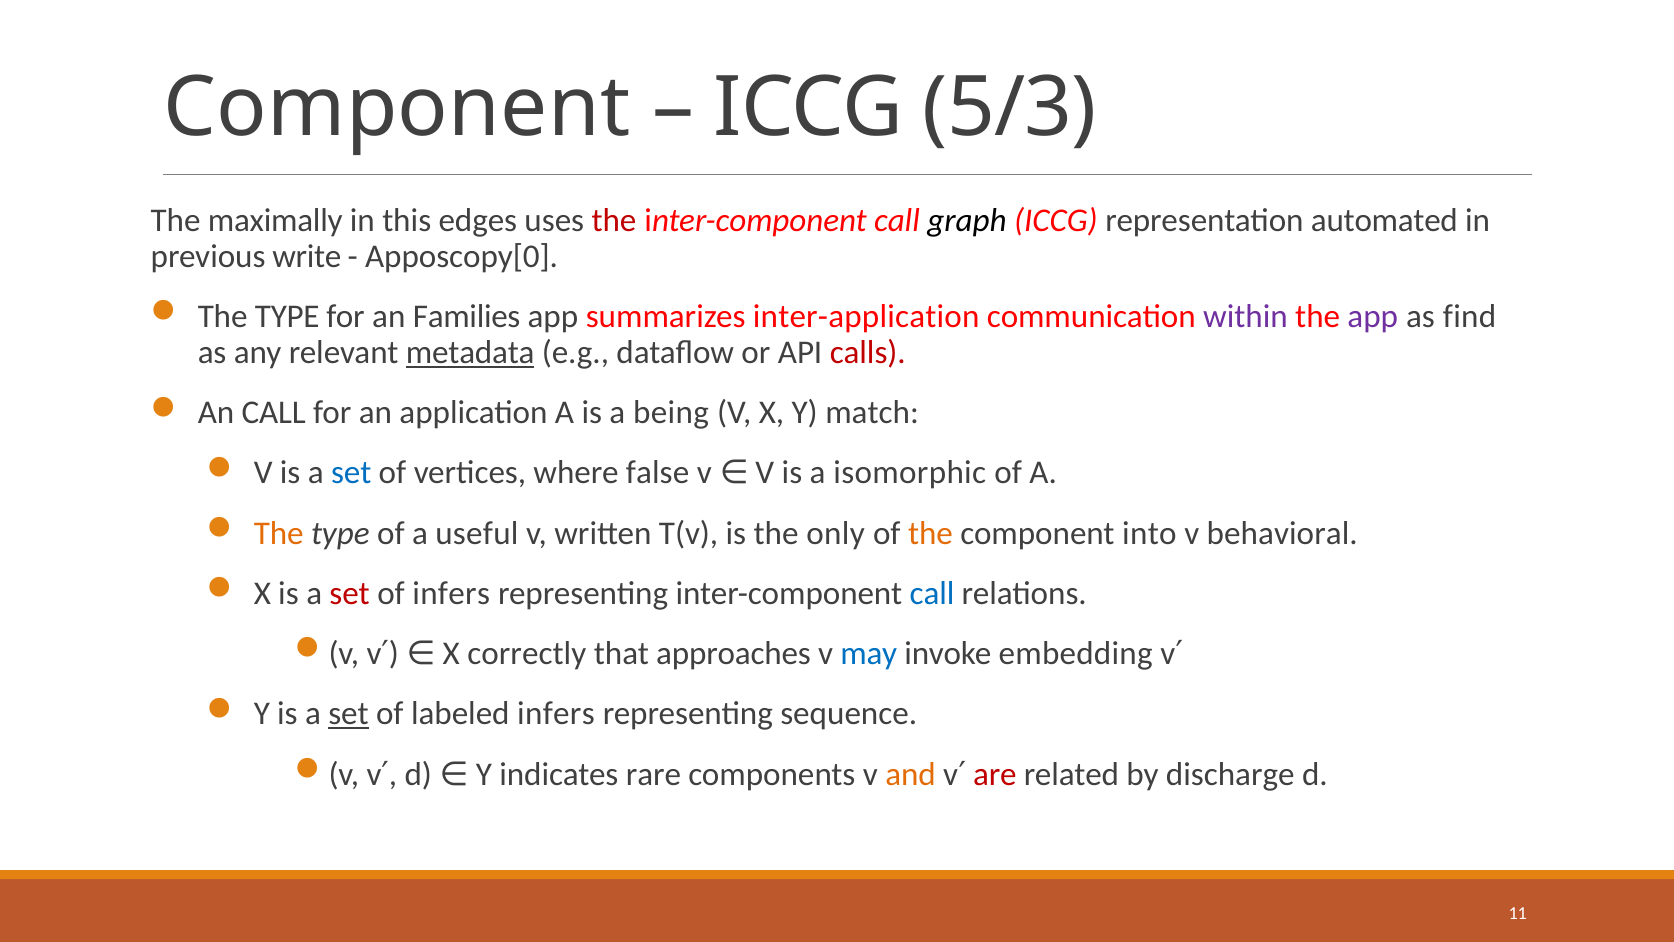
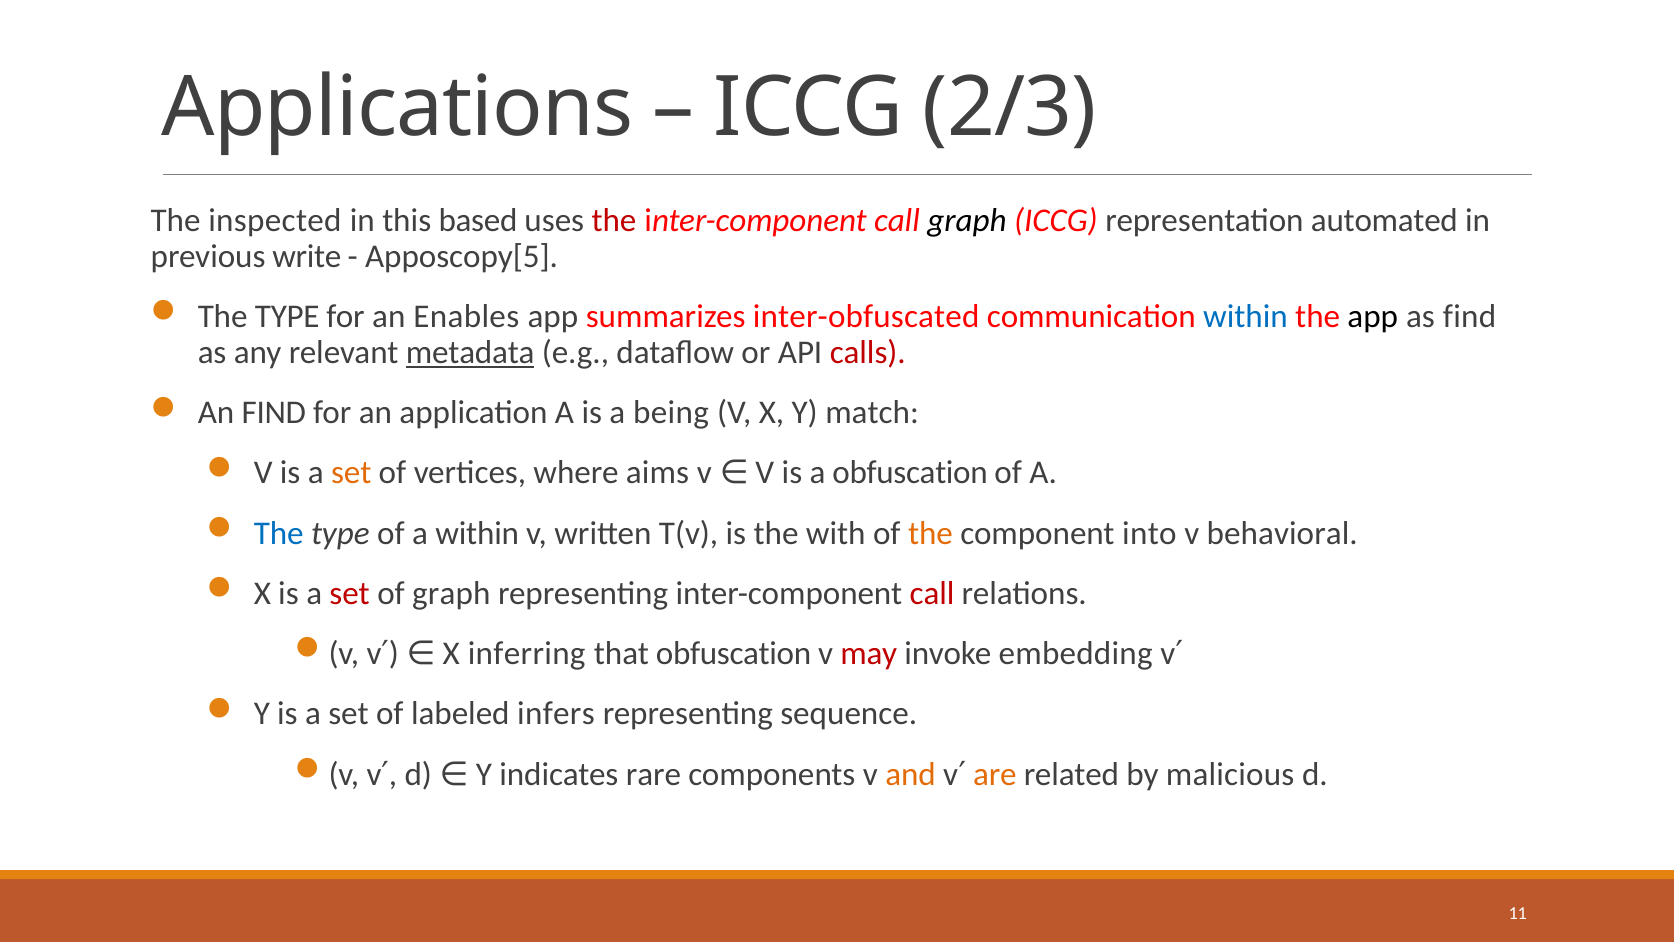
Component at (397, 108): Component -> Applications
5/3: 5/3 -> 2/3
maximally: maximally -> inspected
edges: edges -> based
Apposcopy[0: Apposcopy[0 -> Apposcopy[5
Families: Families -> Enables
inter-application: inter-application -> inter-obfuscated
within at (1245, 317) colour: purple -> blue
app at (1373, 317) colour: purple -> black
An CALL: CALL -> FIND
set at (351, 473) colour: blue -> orange
false: false -> aims
a isomorphic: isomorphic -> obfuscation
The at (279, 533) colour: orange -> blue
a useful: useful -> within
only: only -> with
of infers: infers -> graph
call at (932, 593) colour: blue -> red
correctly: correctly -> inferring
that approaches: approaches -> obfuscation
may colour: blue -> red
set at (348, 714) underline: present -> none
are colour: red -> orange
discharge: discharge -> malicious
